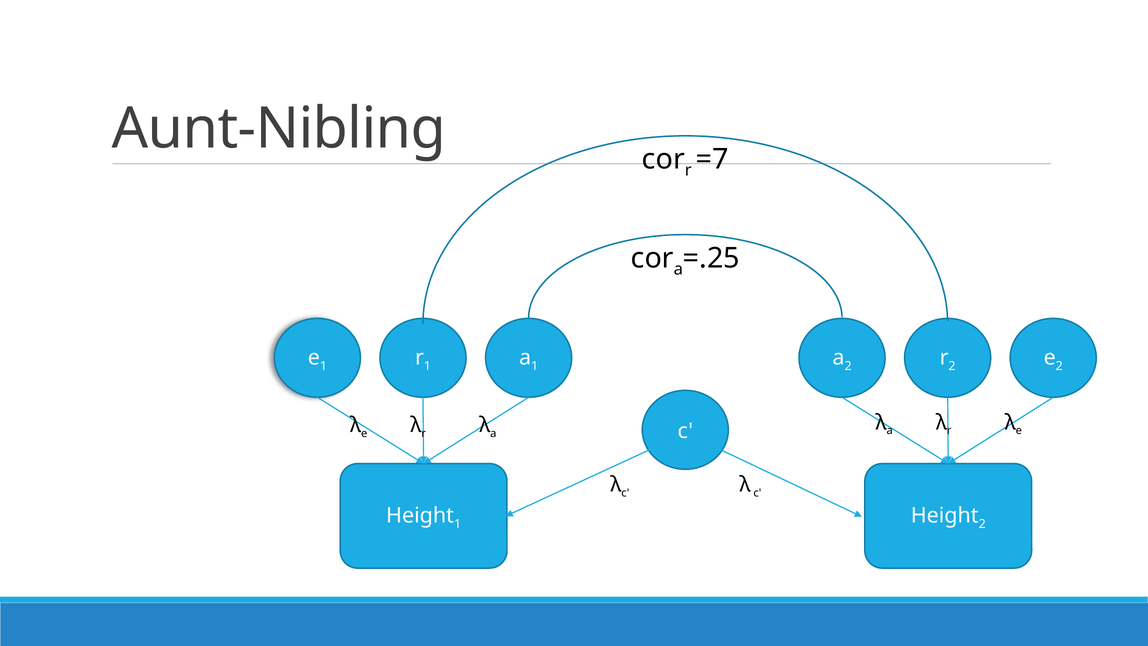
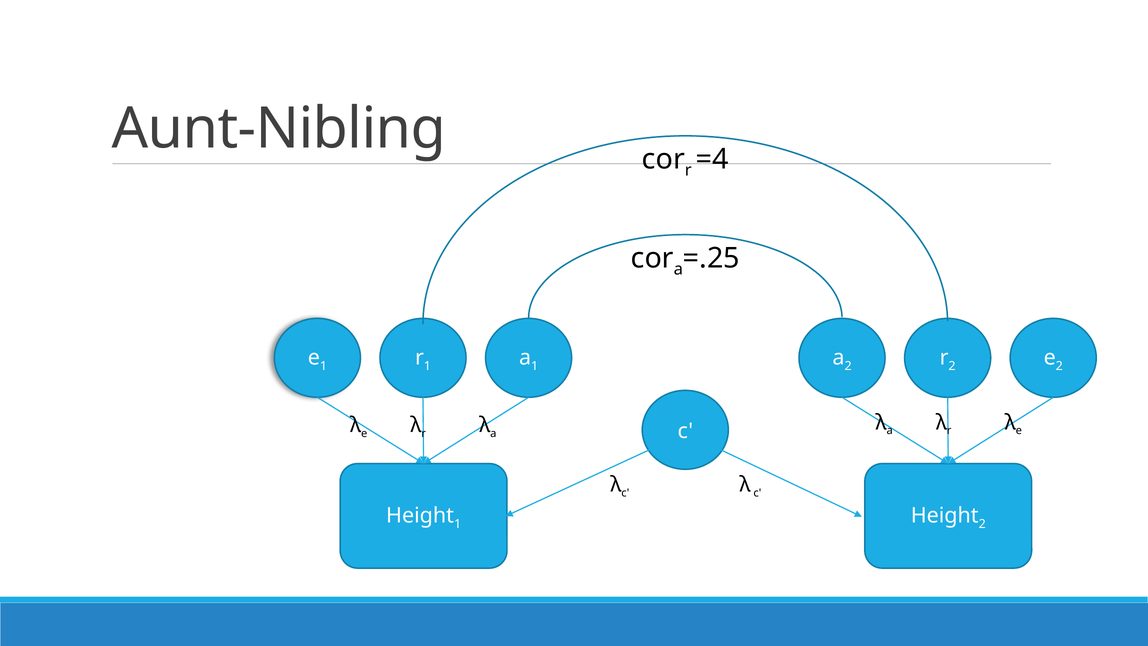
=7: =7 -> =4
